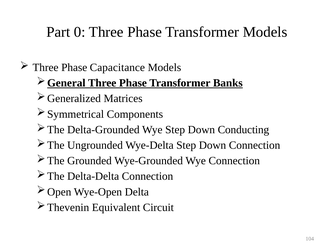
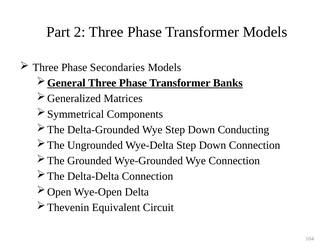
0: 0 -> 2
Capacitance: Capacitance -> Secondaries
